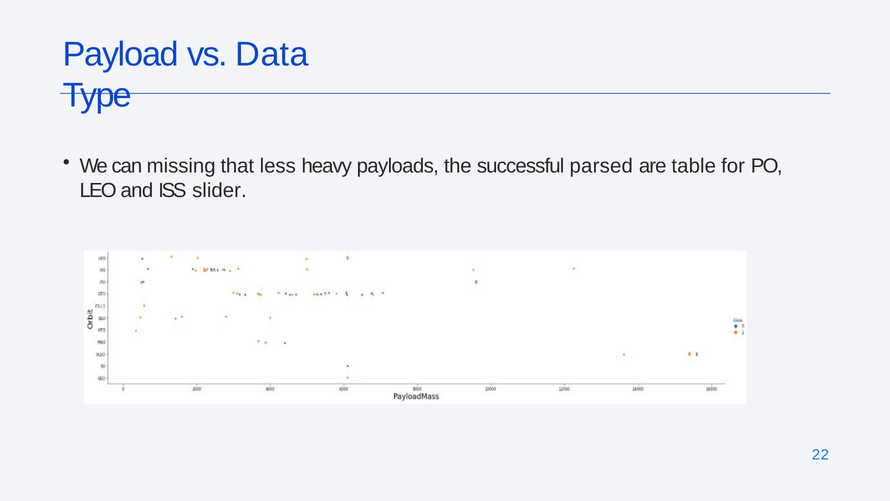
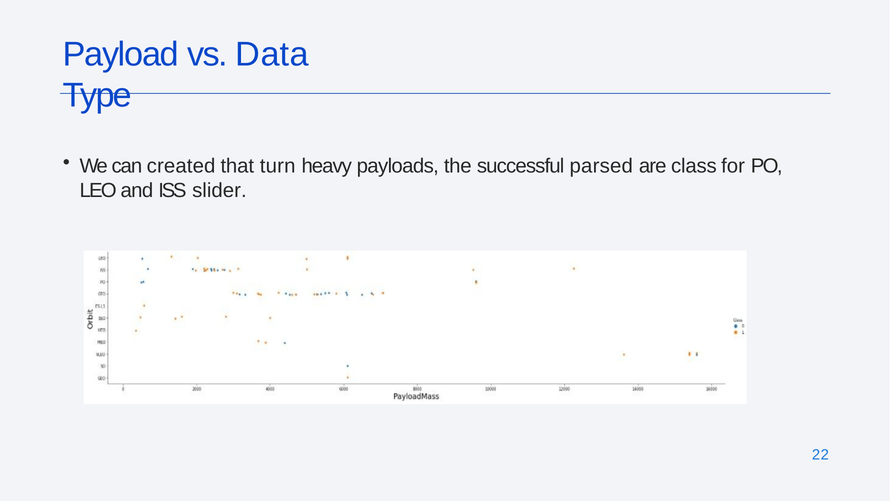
missing: missing -> created
less: less -> turn
table: table -> class
